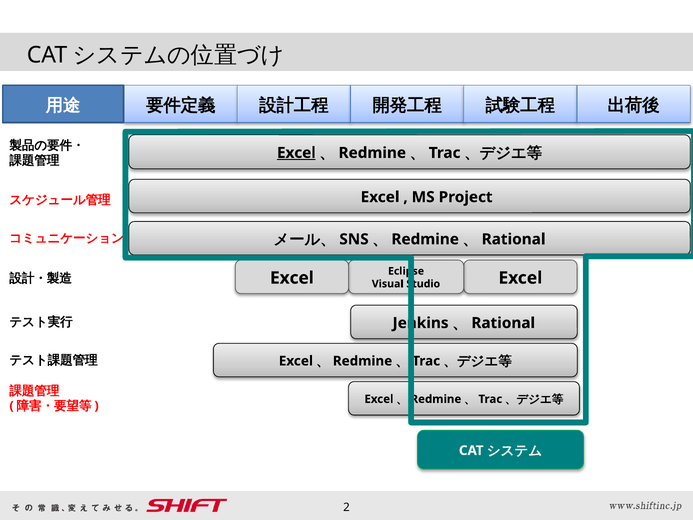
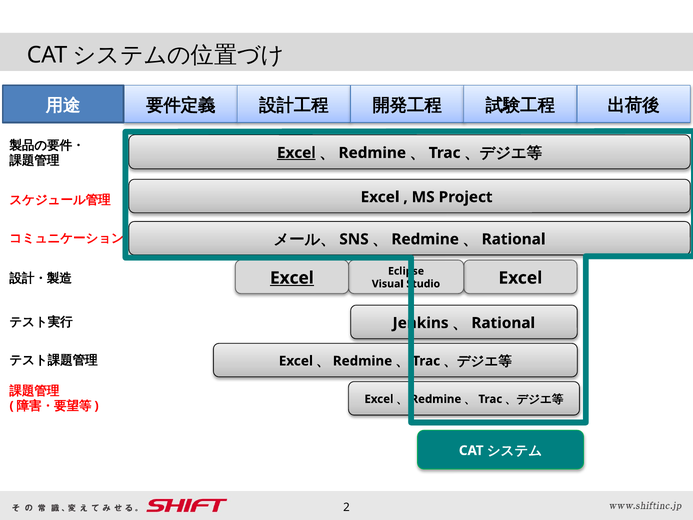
Excel at (292, 278) underline: none -> present
